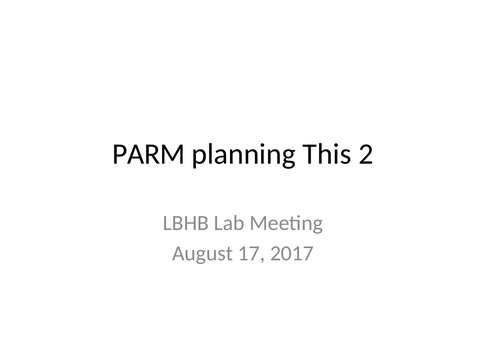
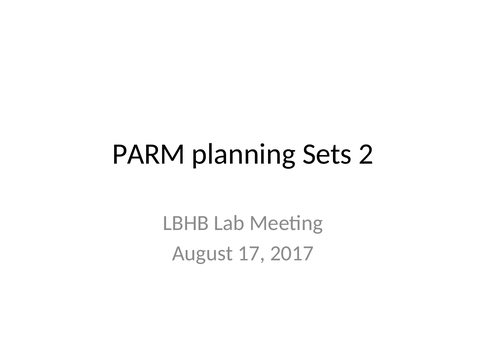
This: This -> Sets
